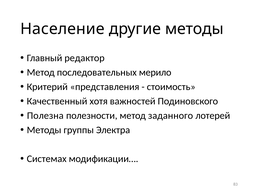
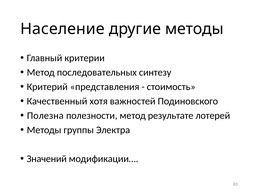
редактор: редактор -> критерии
мерило: мерило -> синтезу
заданного: заданного -> результате
Системах: Системах -> Значений
